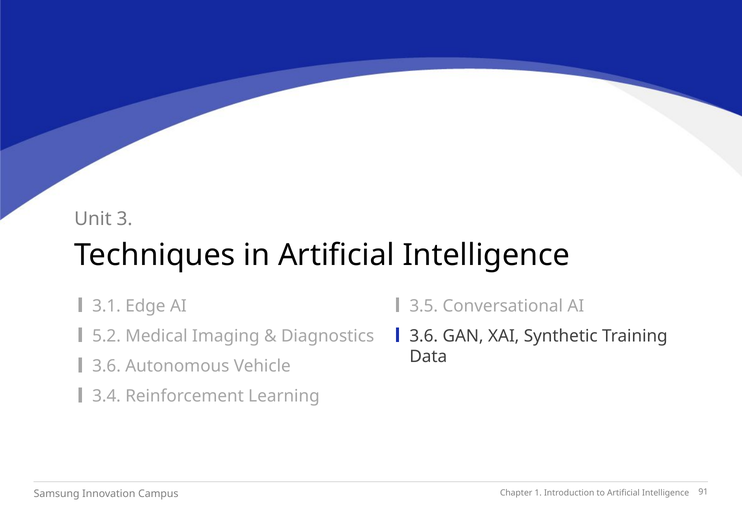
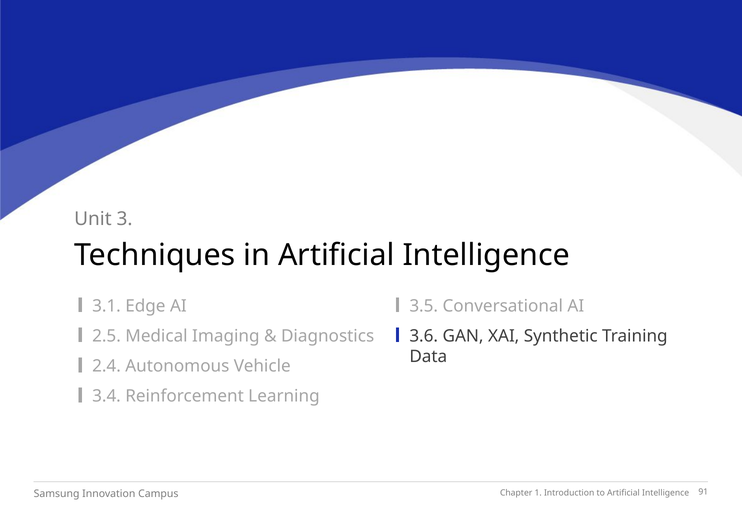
5.2: 5.2 -> 2.5
3.6 at (107, 366): 3.6 -> 2.4
